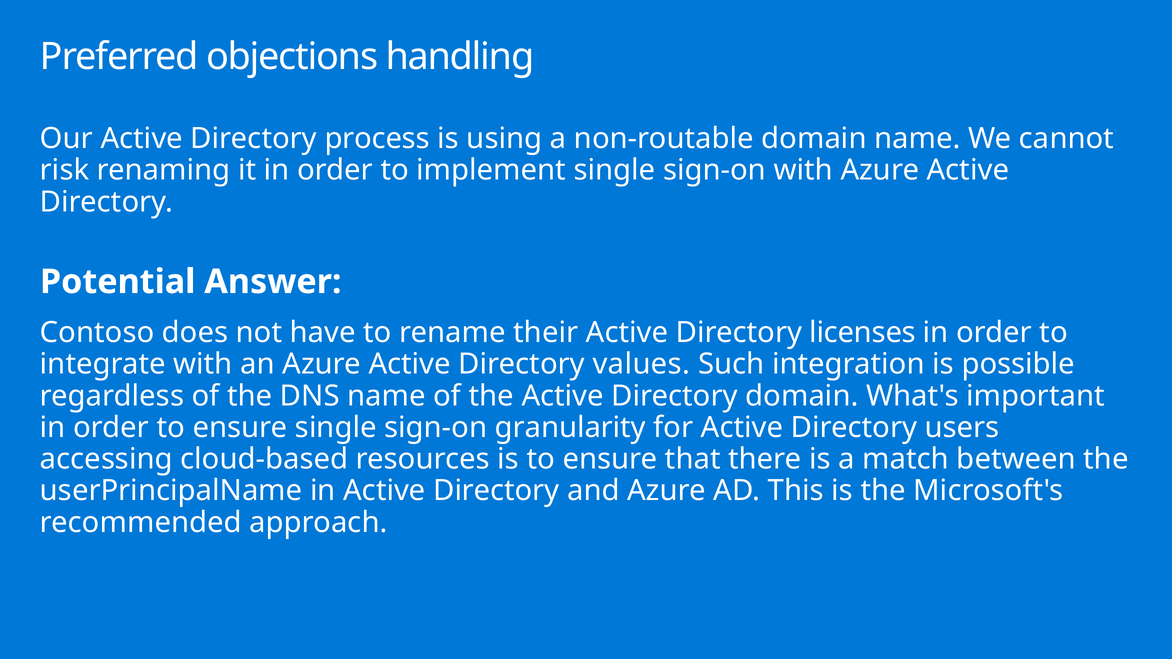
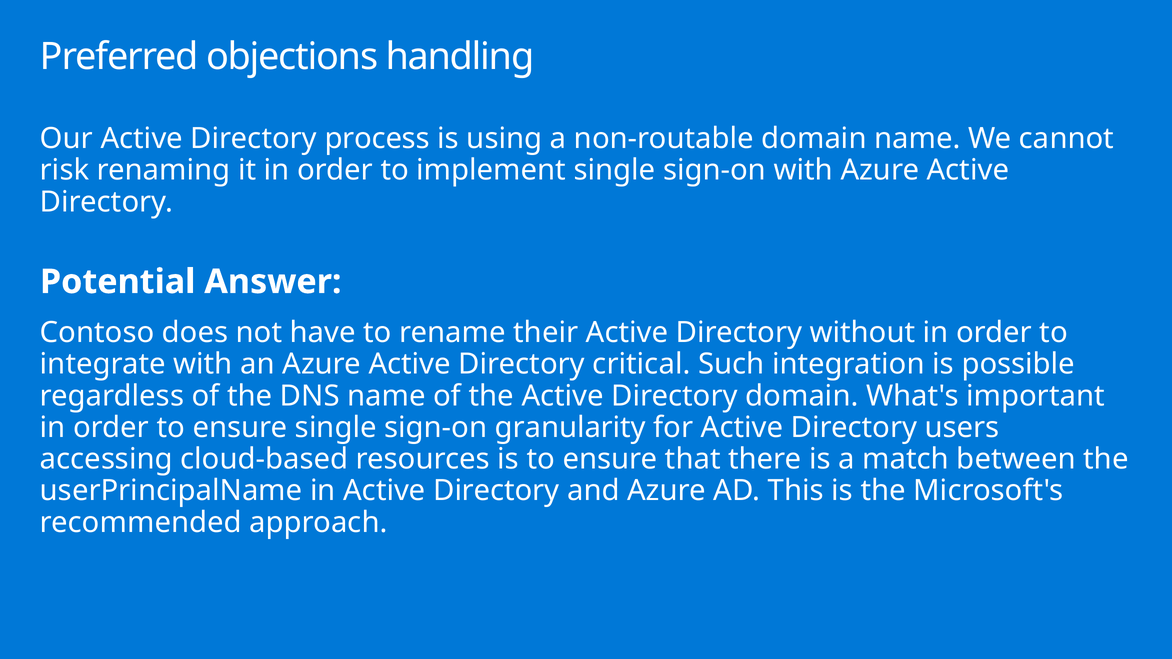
licenses: licenses -> without
values: values -> critical
